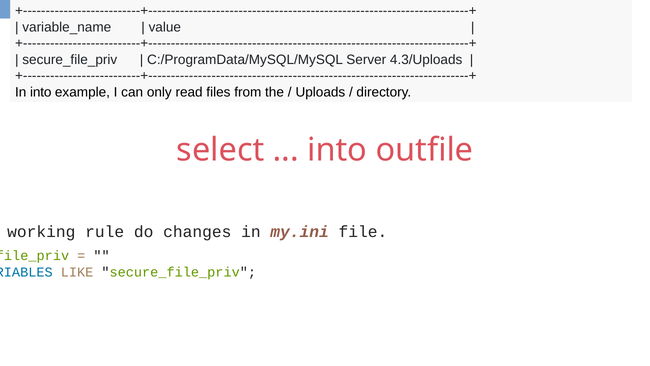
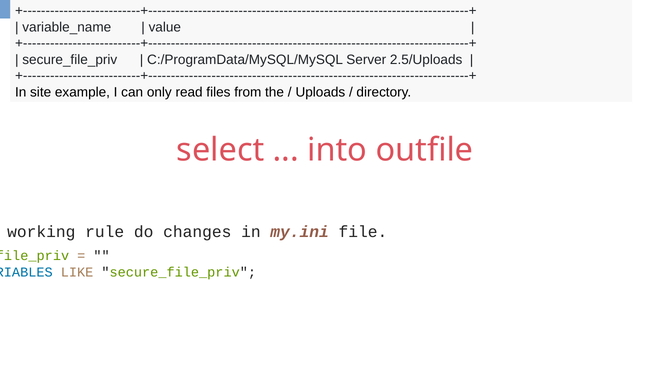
4.3/Uploads: 4.3/Uploads -> 2.5/Uploads
In into: into -> site
